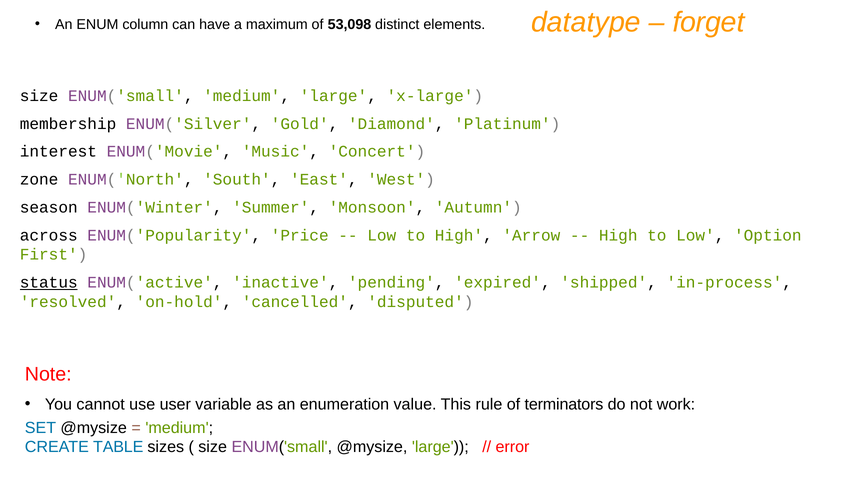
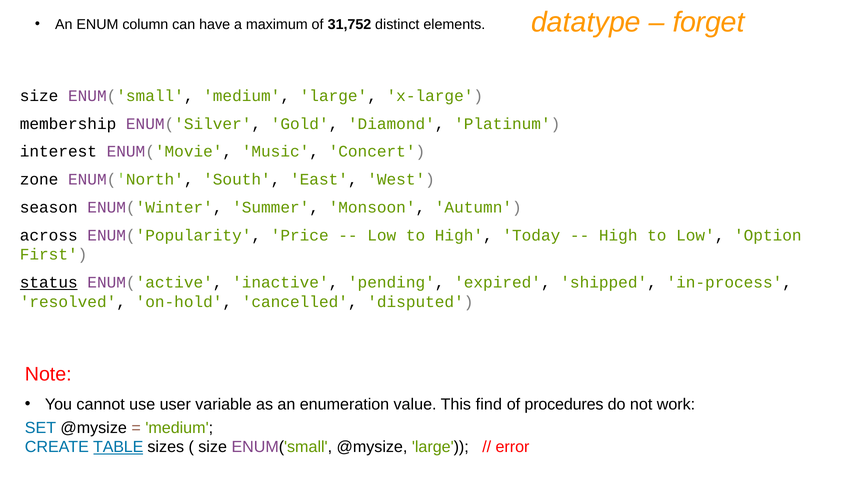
53,098: 53,098 -> 31,752
Arrow: Arrow -> Today
rule: rule -> find
terminators: terminators -> procedures
TABLE underline: none -> present
